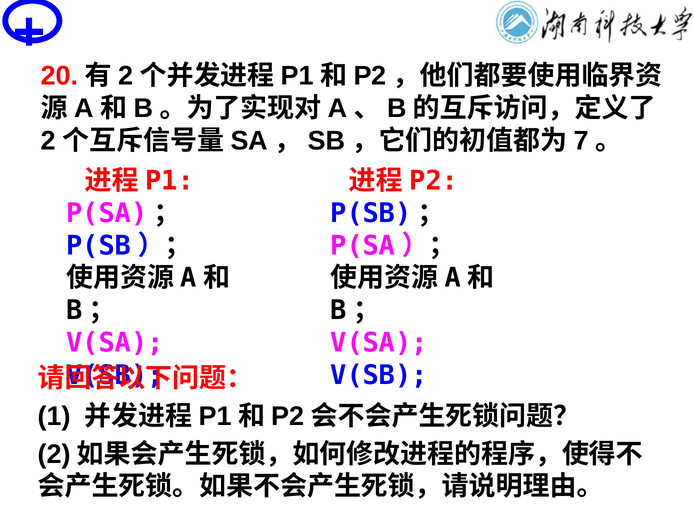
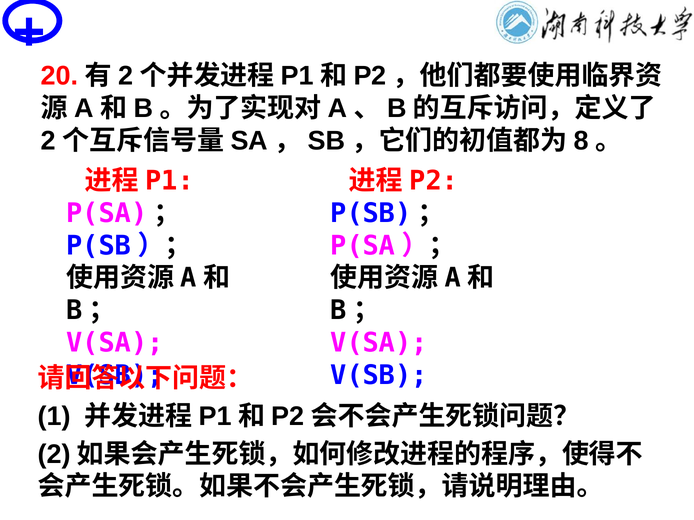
7: 7 -> 8
